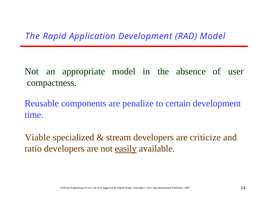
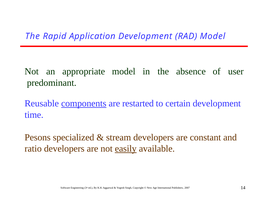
compactness: compactness -> predominant
components underline: none -> present
penalize: penalize -> restarted
Viable: Viable -> Pesons
criticize: criticize -> constant
